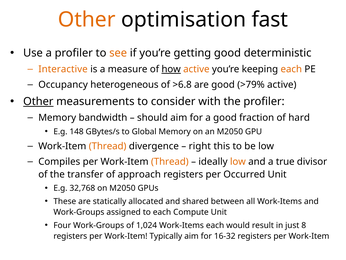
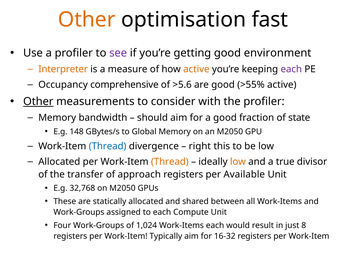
see colour: orange -> purple
deterministic: deterministic -> environment
Interactive: Interactive -> Interpreter
how underline: present -> none
each at (291, 69) colour: orange -> purple
heterogeneous: heterogeneous -> comprehensive
>6.8: >6.8 -> >5.6
>79%: >79% -> >55%
hard: hard -> state
Thread at (108, 146) colour: orange -> blue
Compiles at (59, 161): Compiles -> Allocated
Occurred: Occurred -> Available
